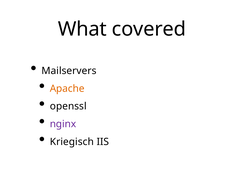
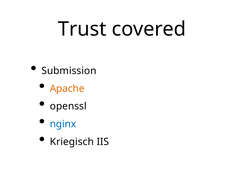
What: What -> Trust
Mailservers: Mailservers -> Submission
nginx colour: purple -> blue
